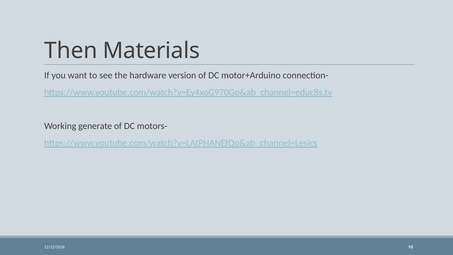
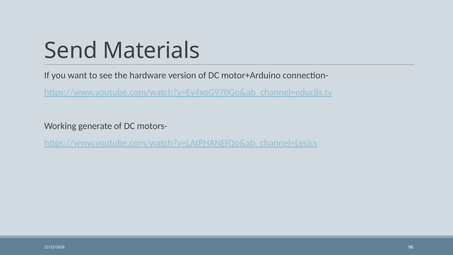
Then: Then -> Send
